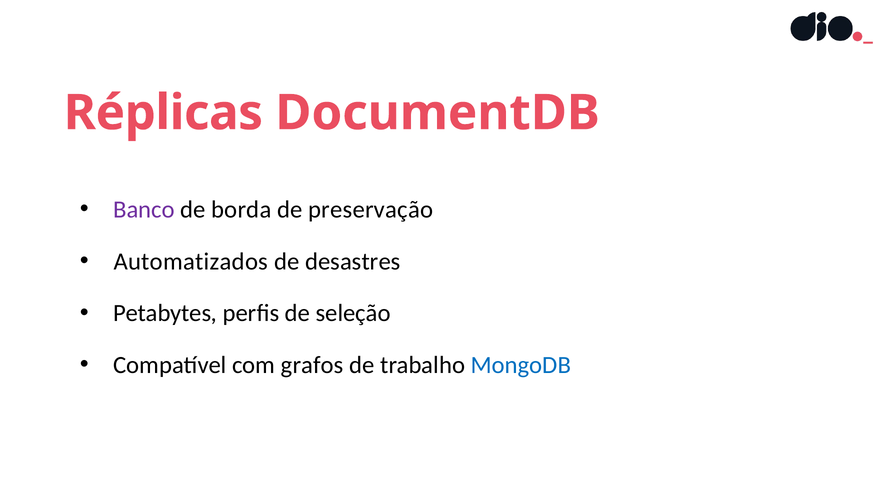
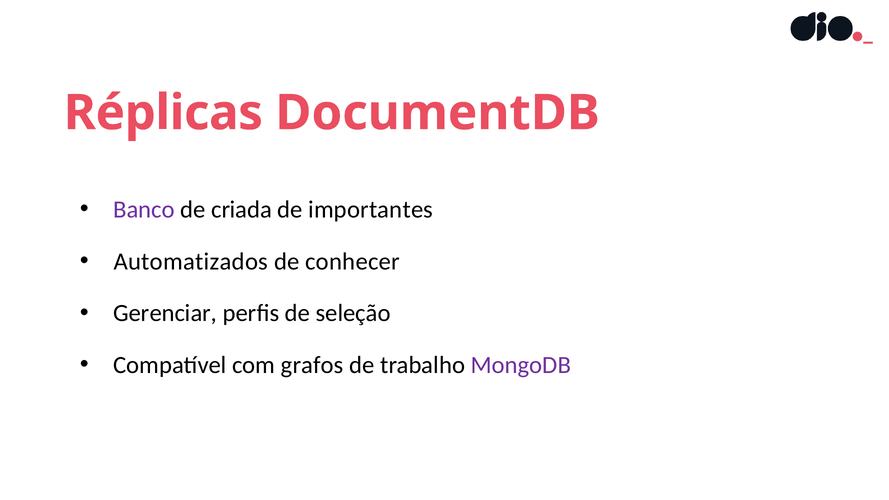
borda: borda -> criada
preservação: preservação -> importantes
desastres: desastres -> conhecer
Petabytes: Petabytes -> Gerenciar
MongoDB colour: blue -> purple
